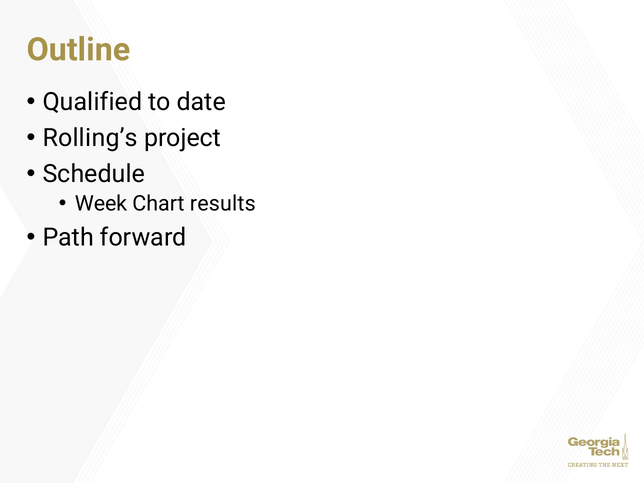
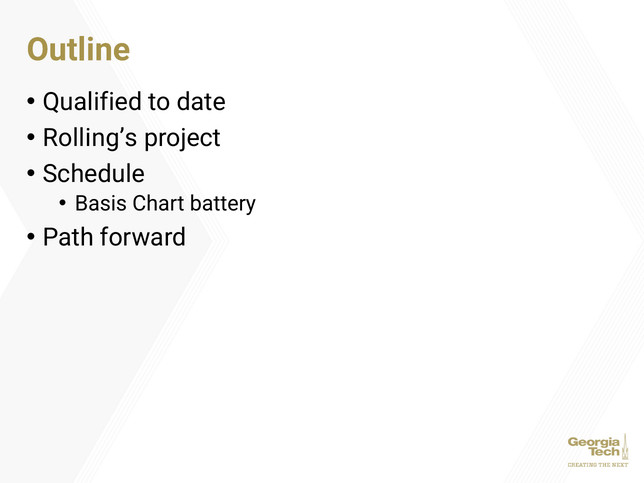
Week: Week -> Basis
results: results -> battery
